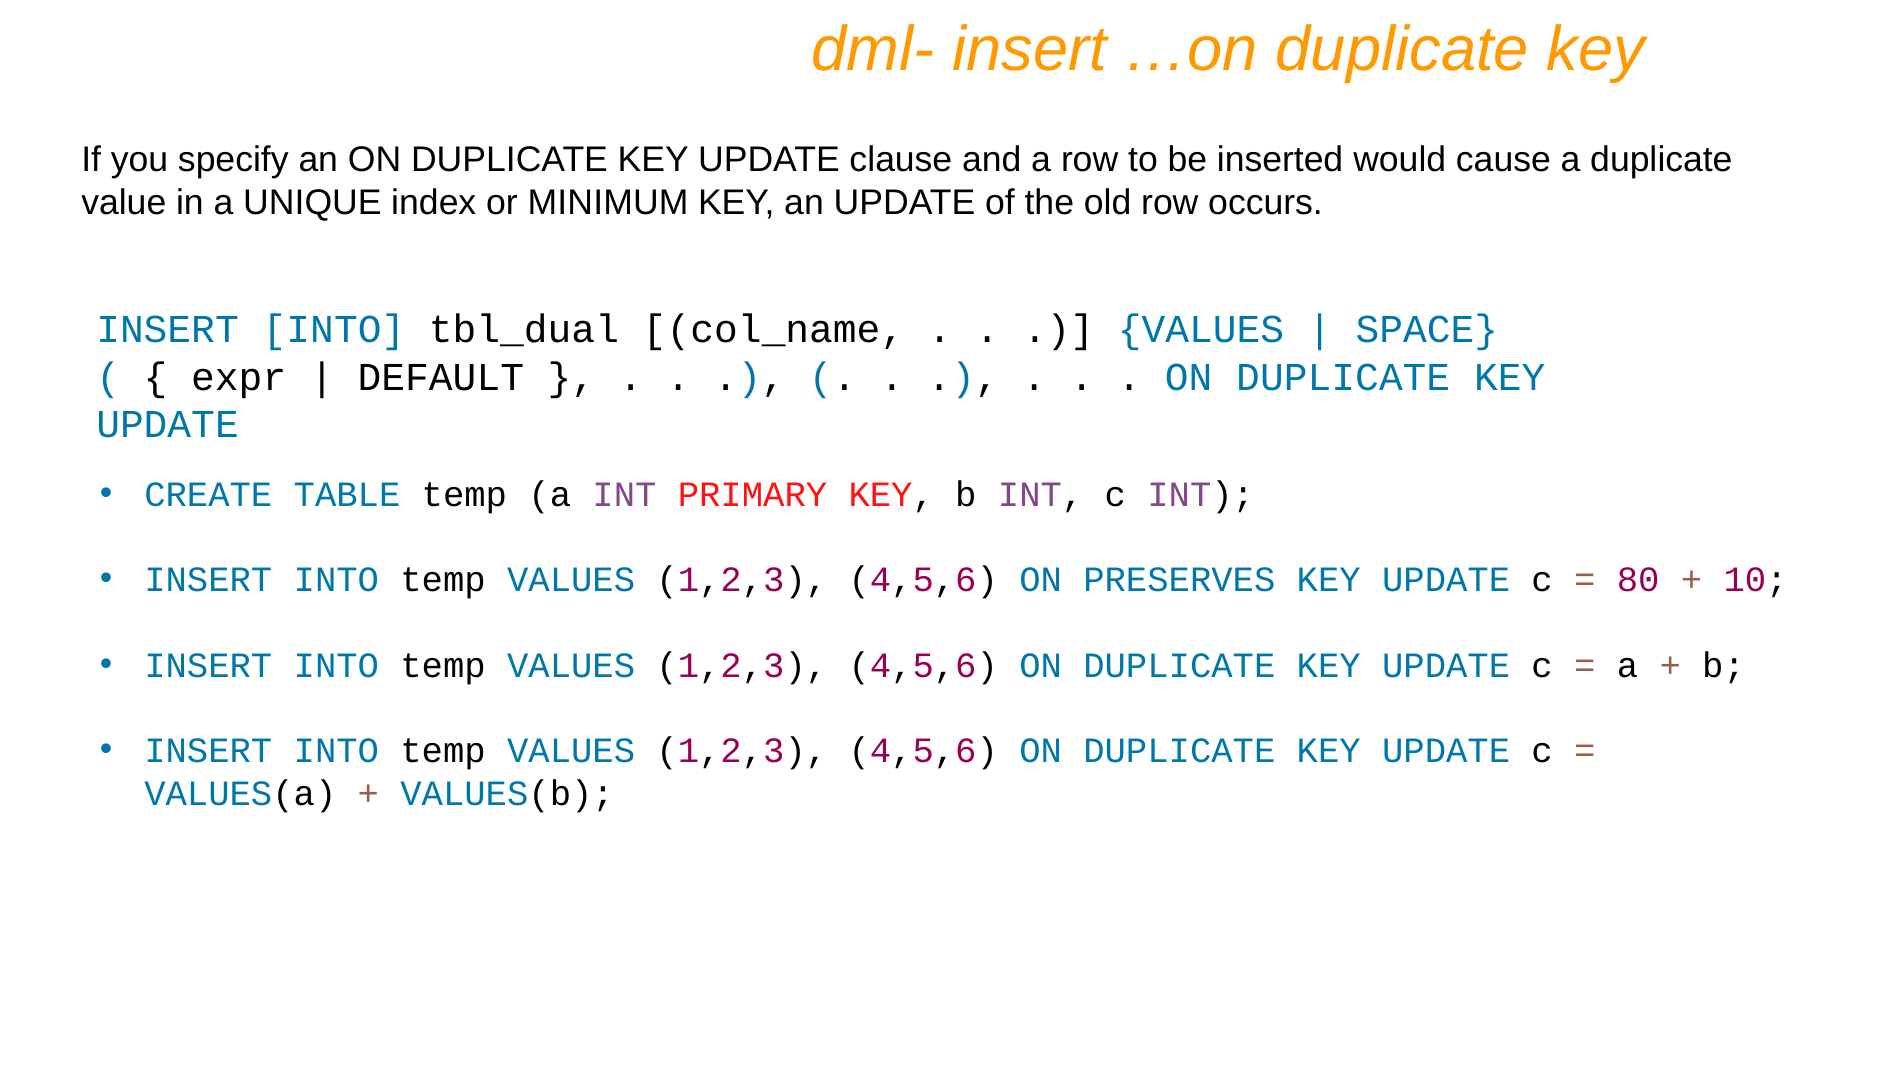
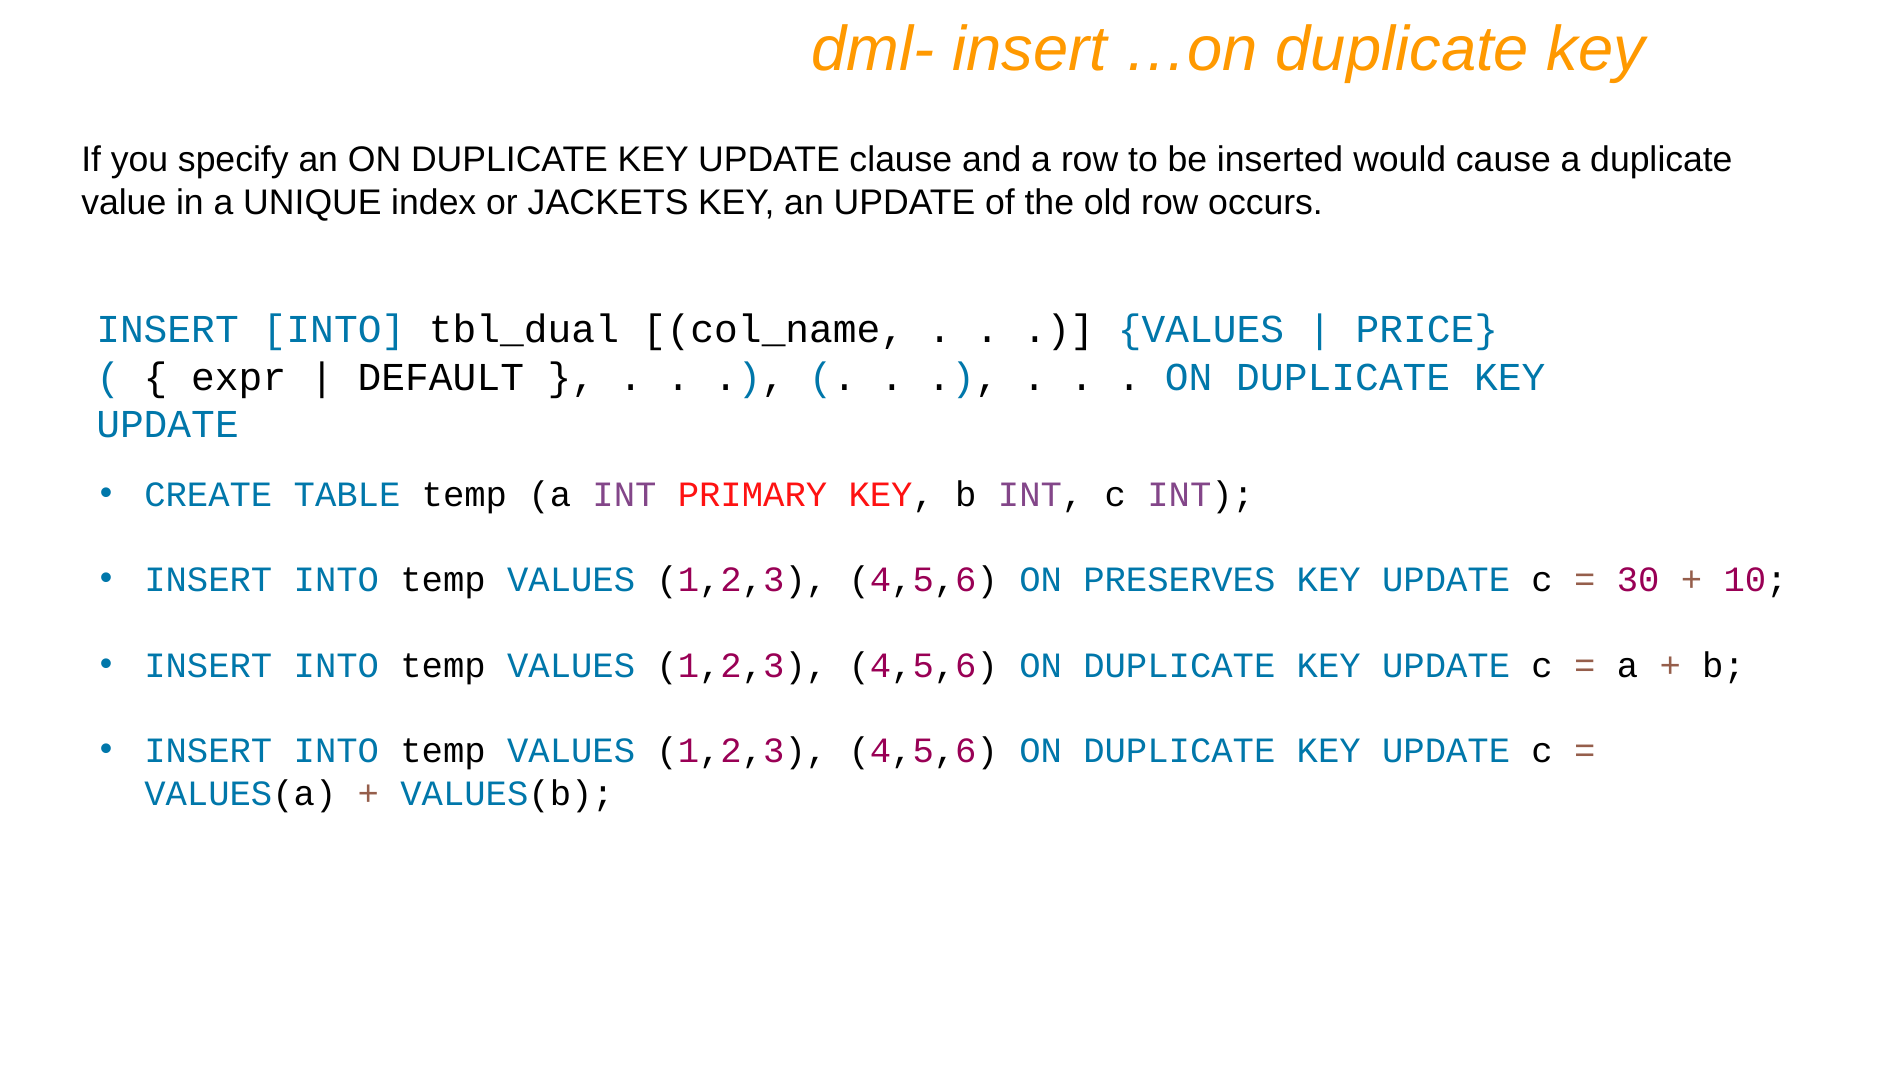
MINIMUM: MINIMUM -> JACKETS
SPACE: SPACE -> PRICE
80: 80 -> 30
